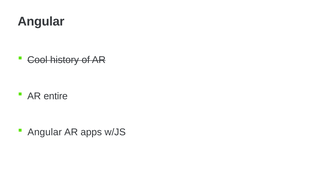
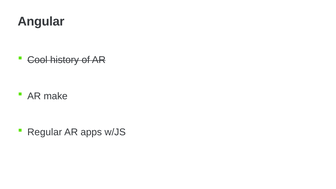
entire: entire -> make
Angular at (45, 132): Angular -> Regular
